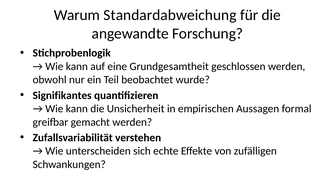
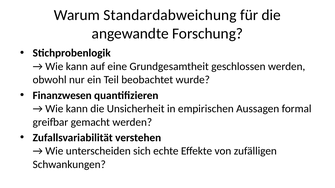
Signifikantes: Signifikantes -> Finanzwesen
